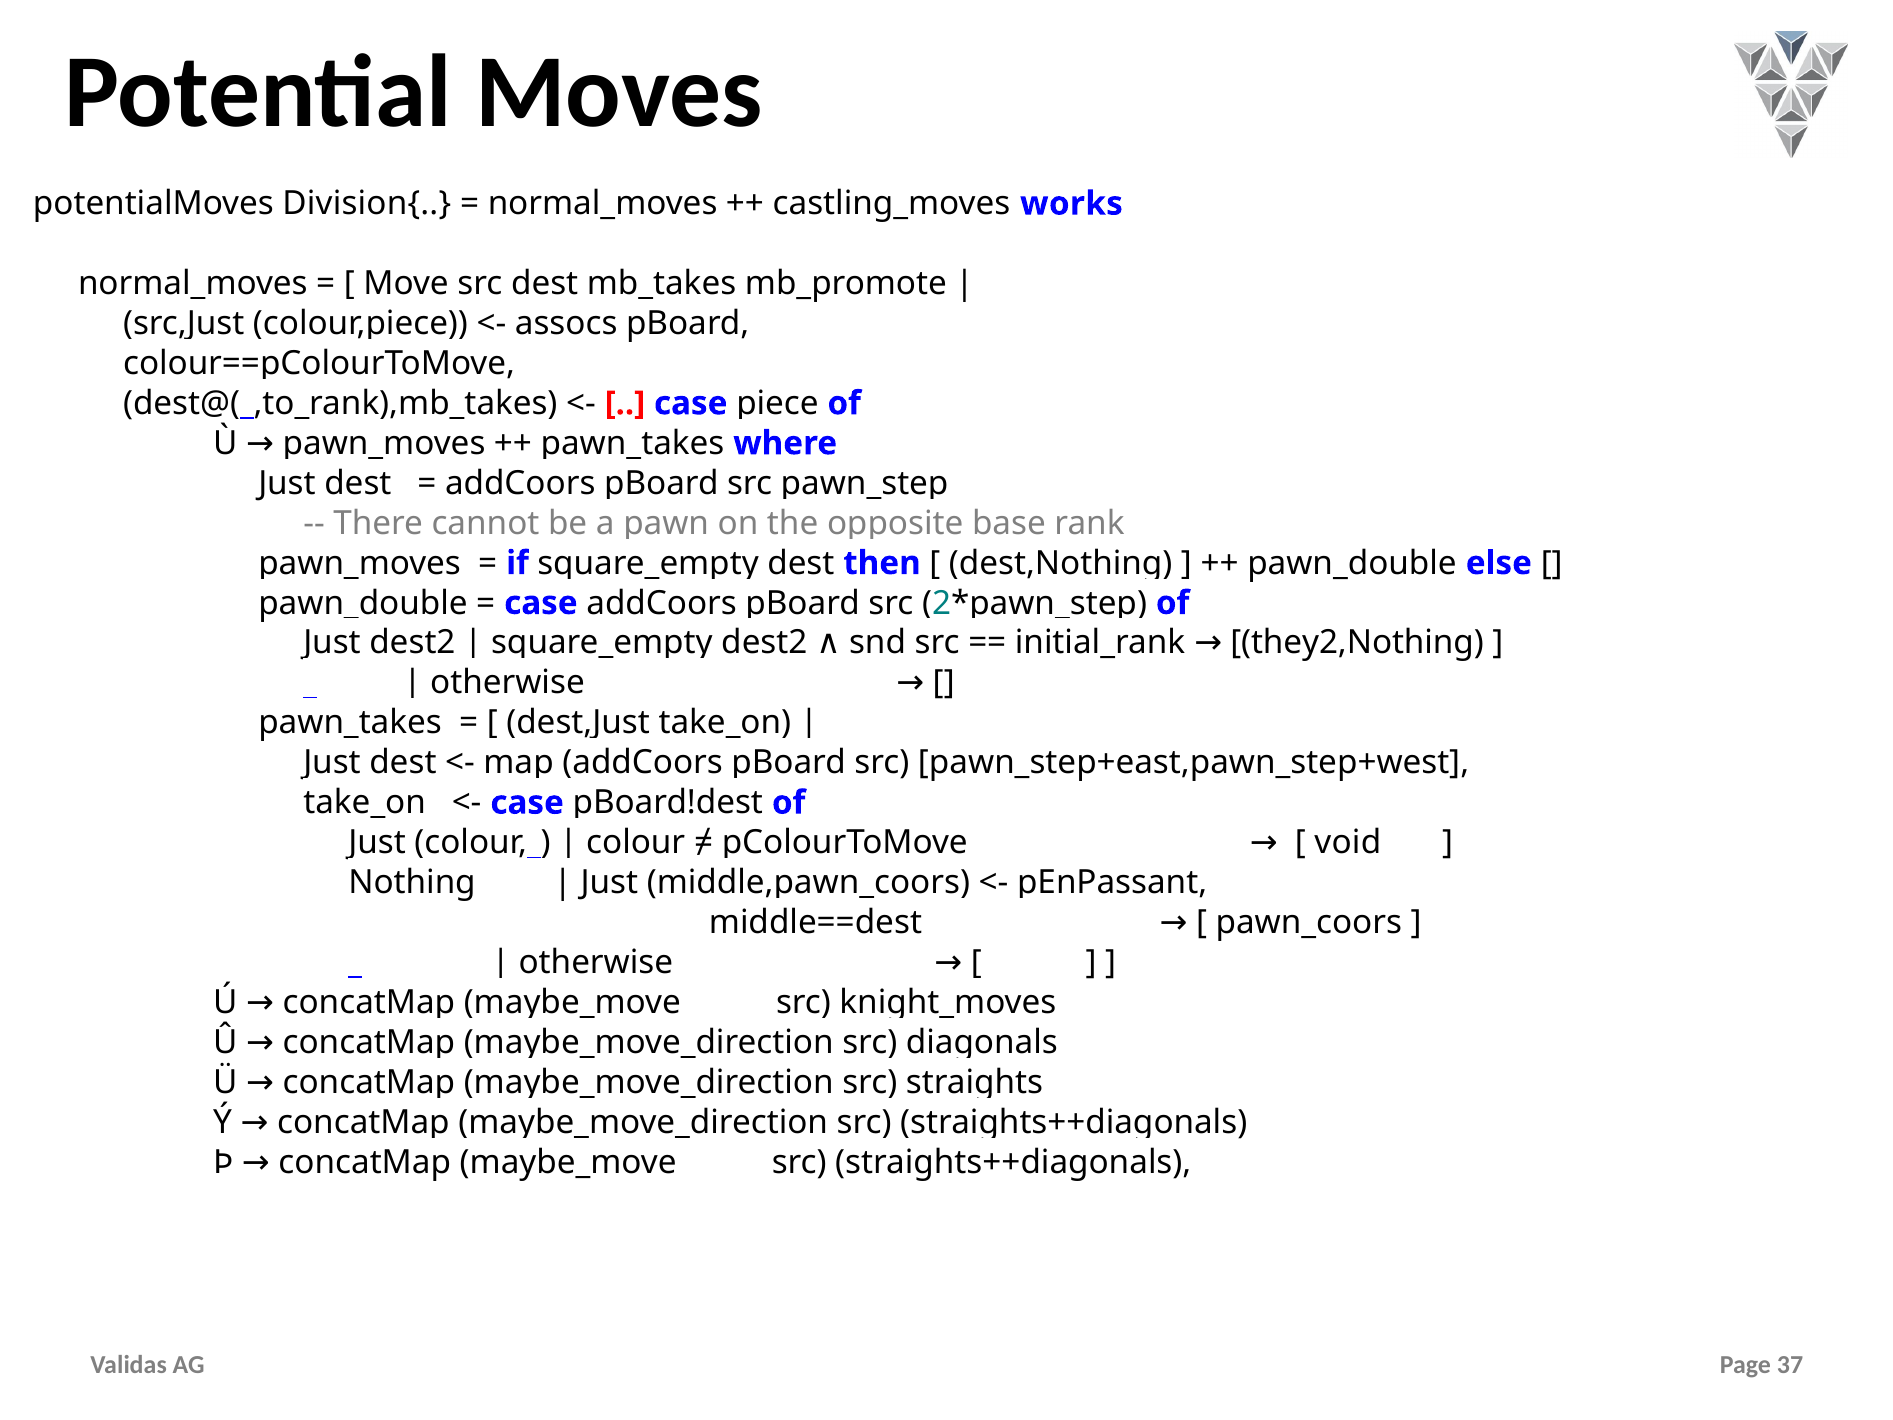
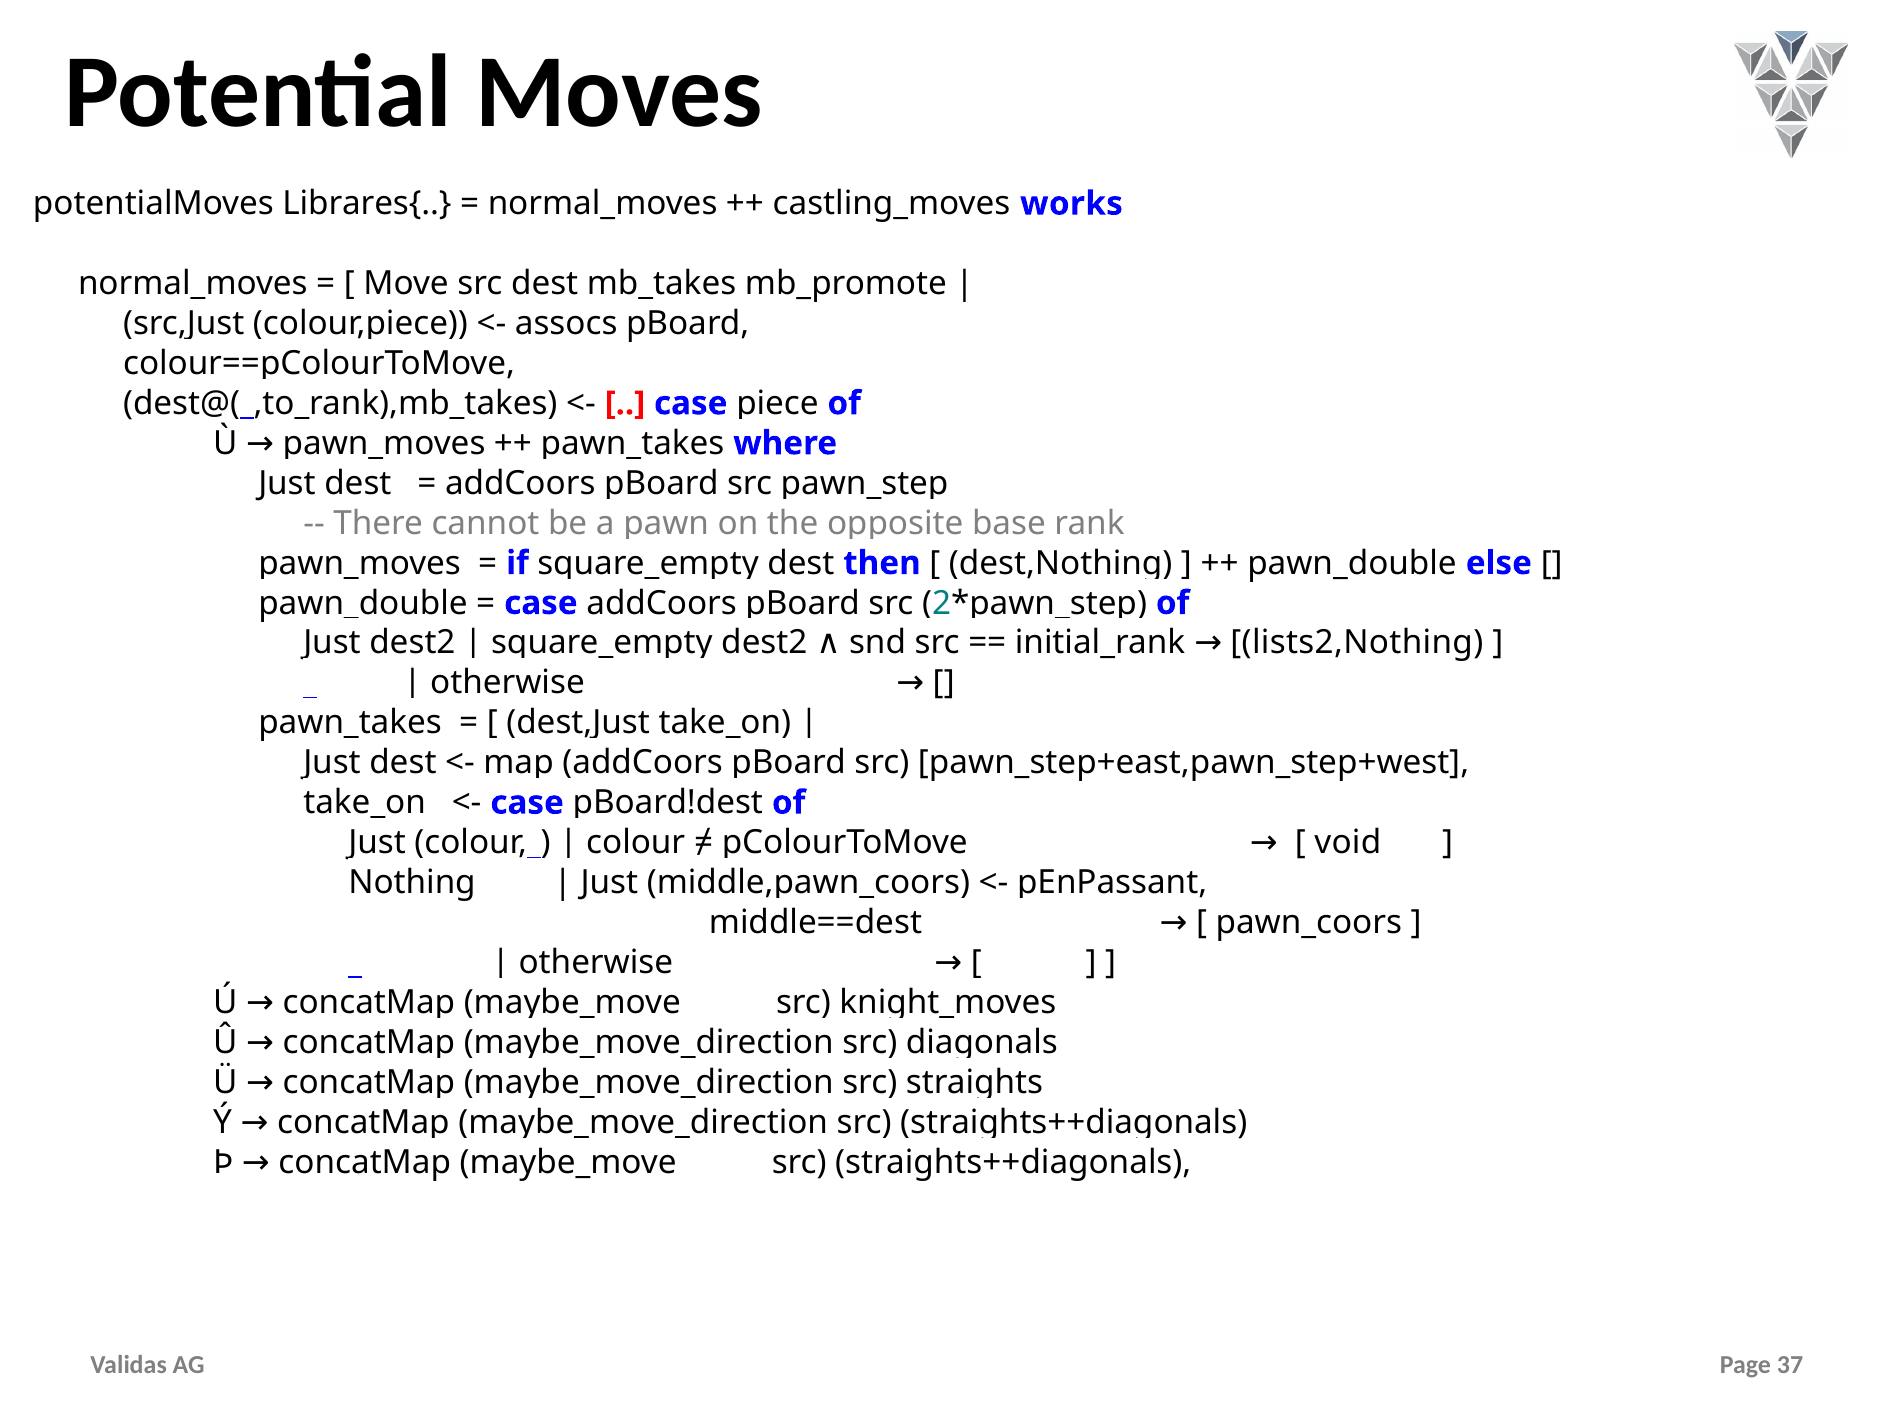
Division{: Division{ -> Librares{
they2,Nothing: they2,Nothing -> lists2,Nothing
